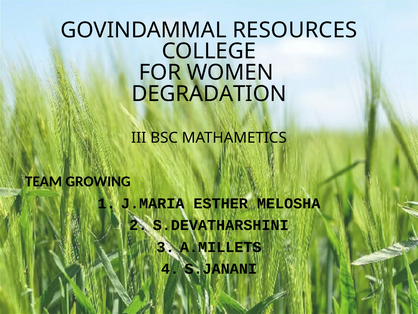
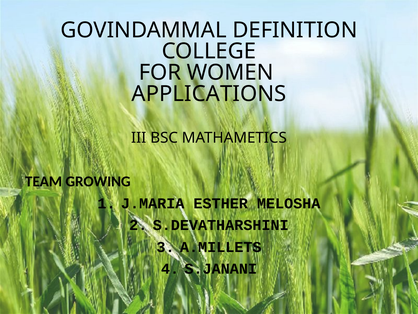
RESOURCES: RESOURCES -> DEFINITION
DEGRADATION: DEGRADATION -> APPLICATIONS
